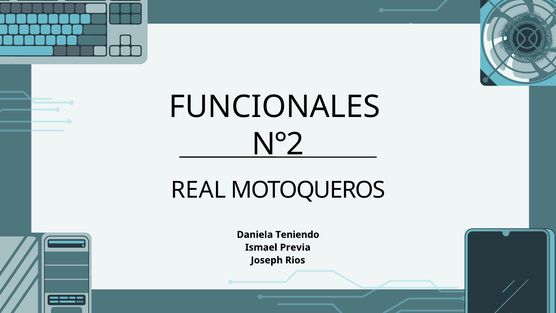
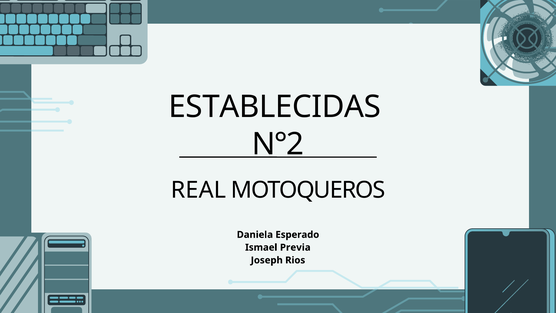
FUNCIONALES: FUNCIONALES -> ESTABLECIDAS
Teniendo: Teniendo -> Esperado
